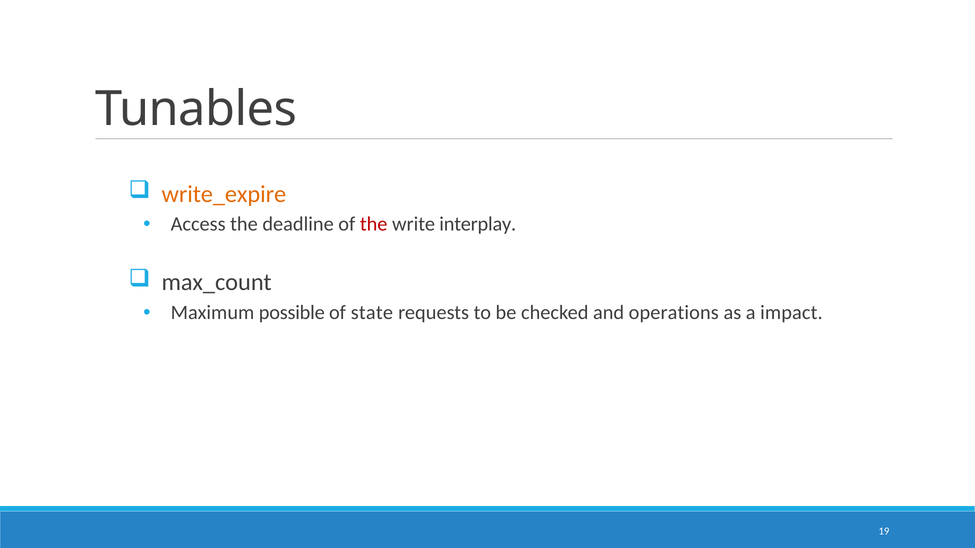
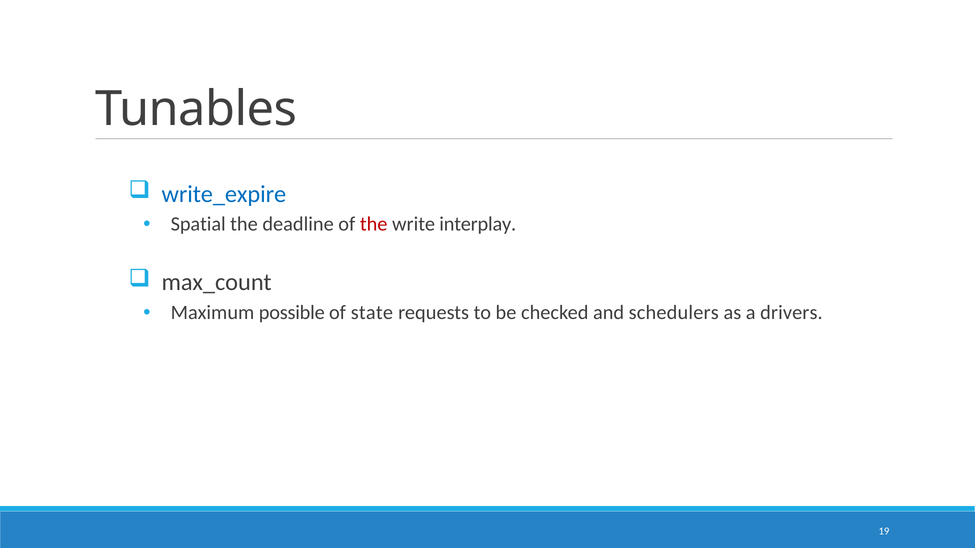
write_expire colour: orange -> blue
Access: Access -> Spatial
operations: operations -> schedulers
impact: impact -> drivers
